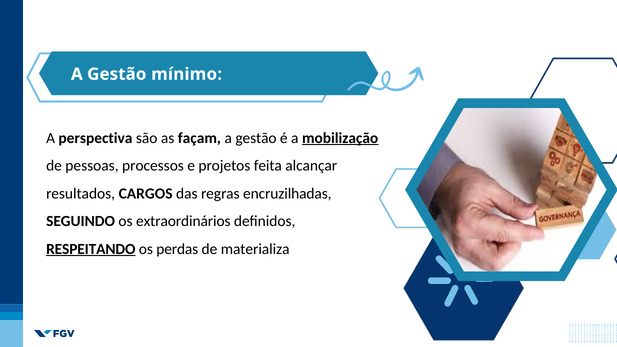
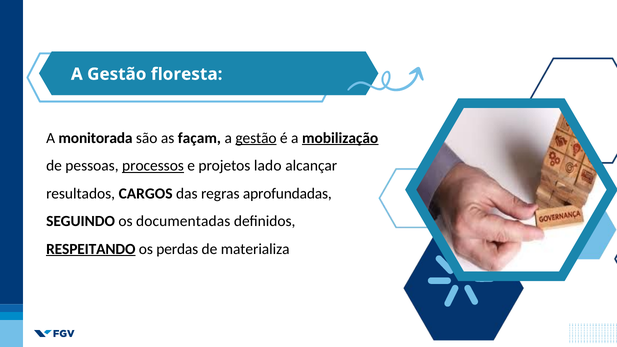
mínimo: mínimo -> floresta
perspectiva: perspectiva -> monitorada
gestão at (256, 138) underline: none -> present
processos underline: none -> present
feita: feita -> lado
encruzilhadas: encruzilhadas -> aprofundadas
extraordinários: extraordinários -> documentadas
